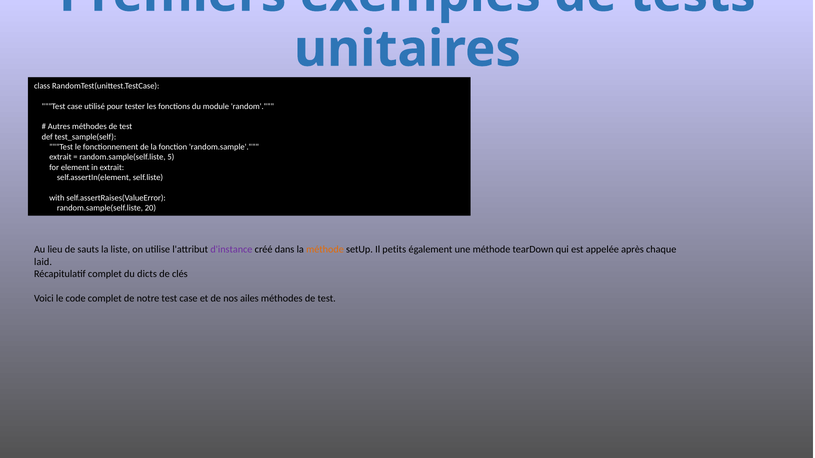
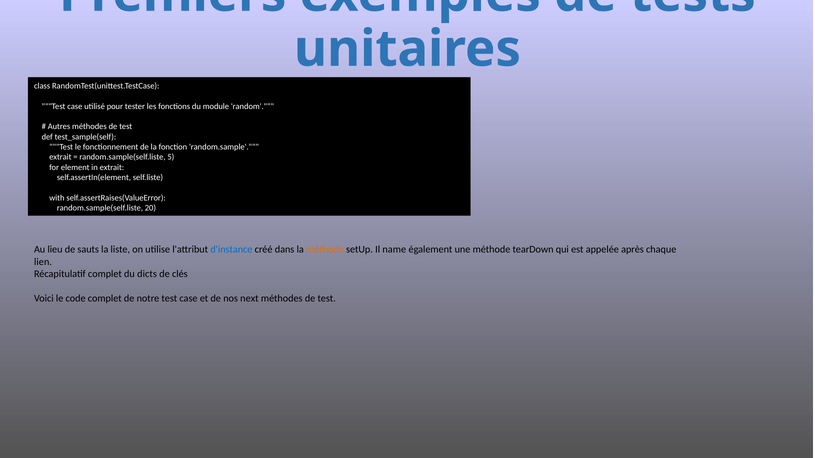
d'instance colour: purple -> blue
petits: petits -> name
laid: laid -> lien
ailes: ailes -> next
